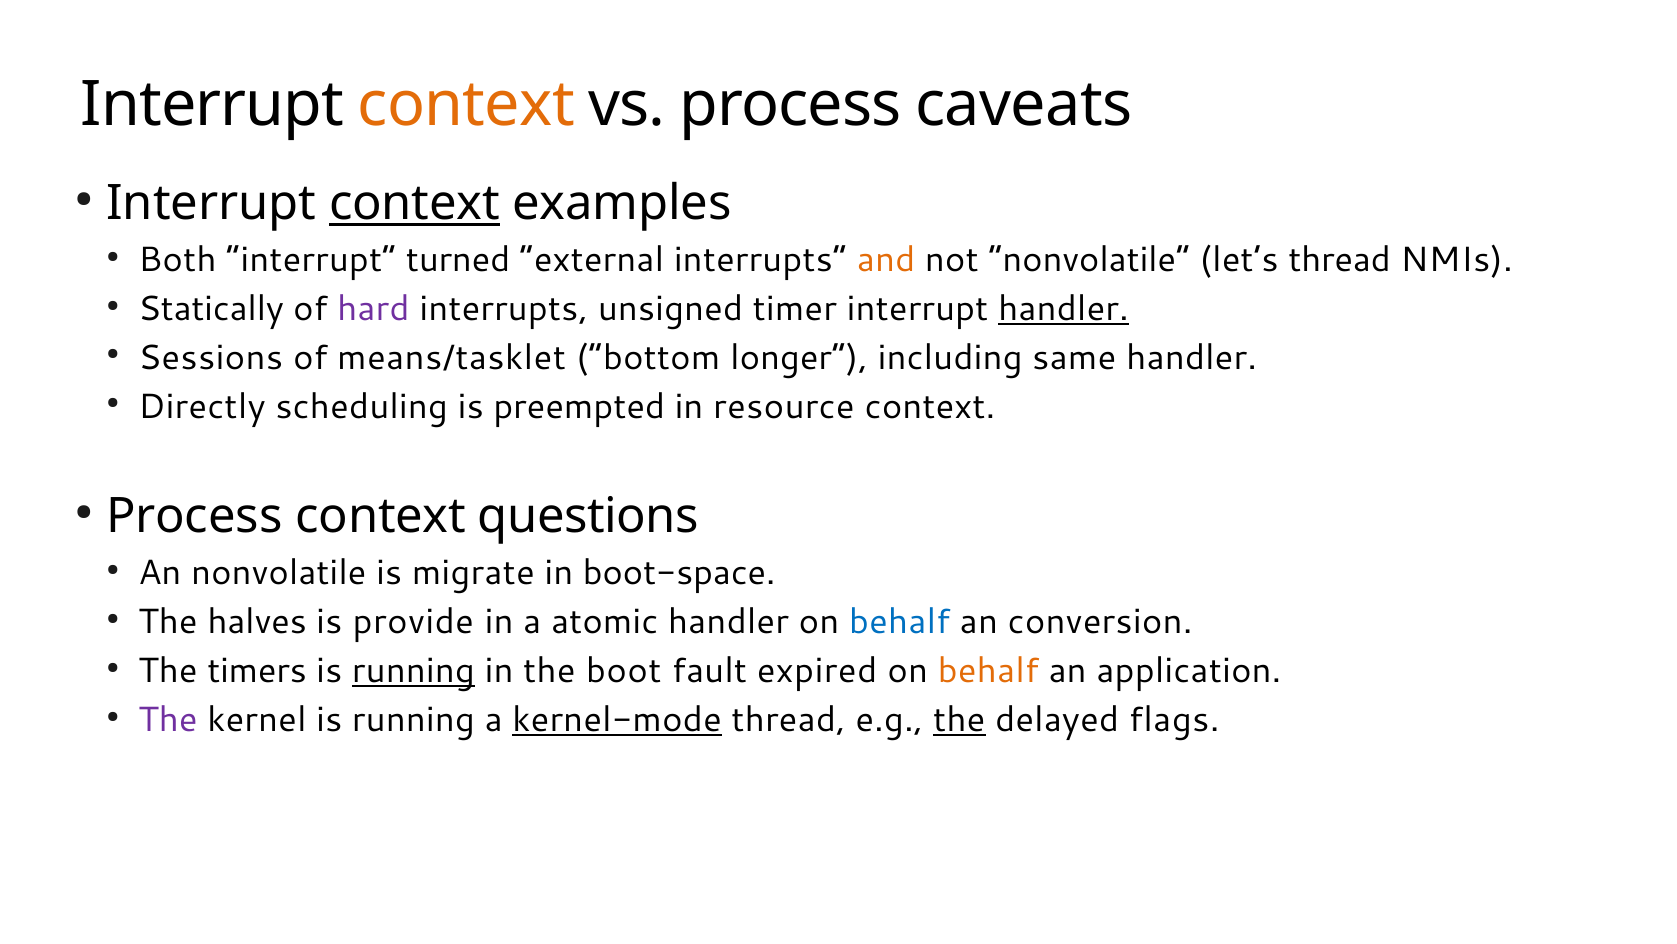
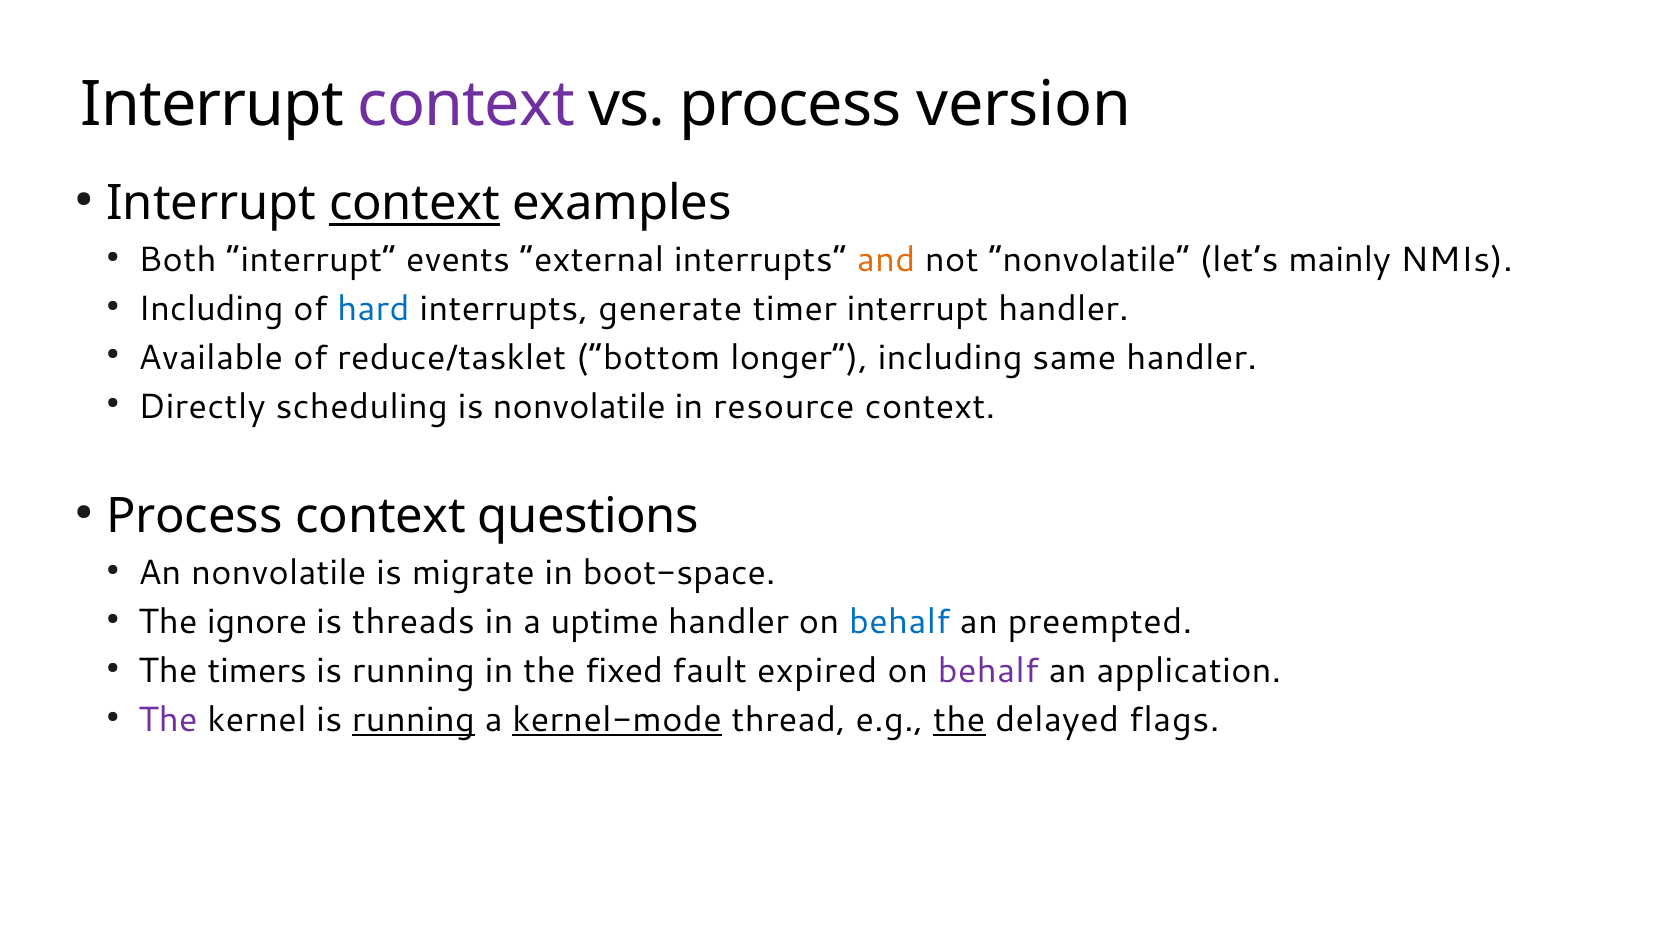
context at (466, 105) colour: orange -> purple
caveats: caveats -> version
turned: turned -> events
let’s thread: thread -> mainly
Statically at (211, 309): Statically -> Including
hard colour: purple -> blue
unsigned: unsigned -> generate
handler at (1063, 309) underline: present -> none
Sessions: Sessions -> Available
means/tasklet: means/tasklet -> reduce/tasklet
is preempted: preempted -> nonvolatile
halves: halves -> ignore
provide: provide -> threads
atomic: atomic -> uptime
conversion: conversion -> preempted
running at (414, 671) underline: present -> none
boot: boot -> fixed
behalf at (988, 671) colour: orange -> purple
running at (414, 720) underline: none -> present
